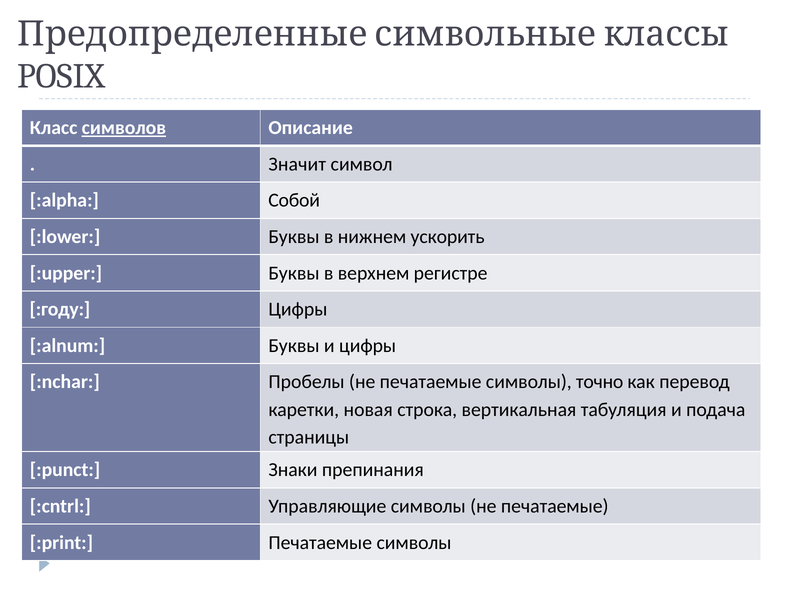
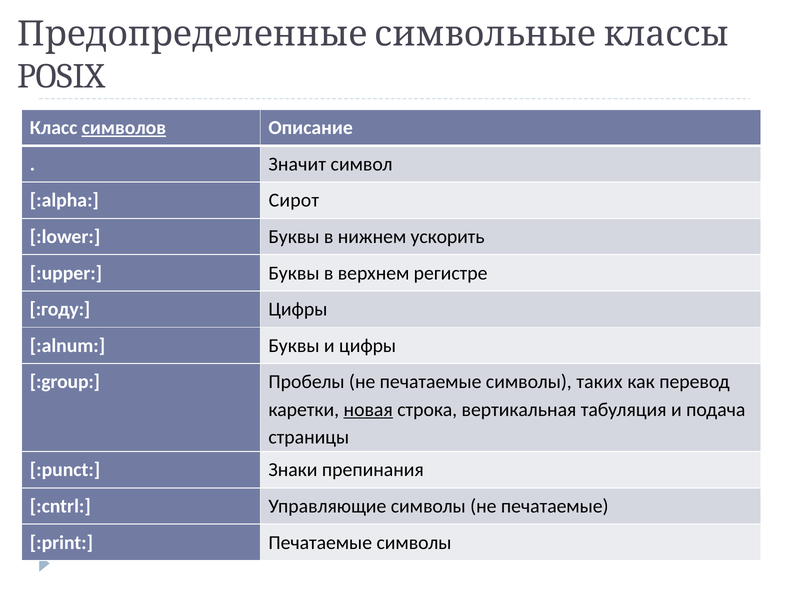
Собой: Собой -> Сирот
:nchar: :nchar -> :group
точно: точно -> таких
новая underline: none -> present
